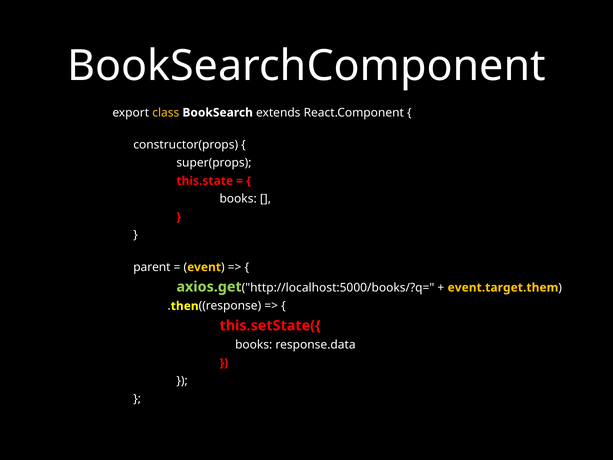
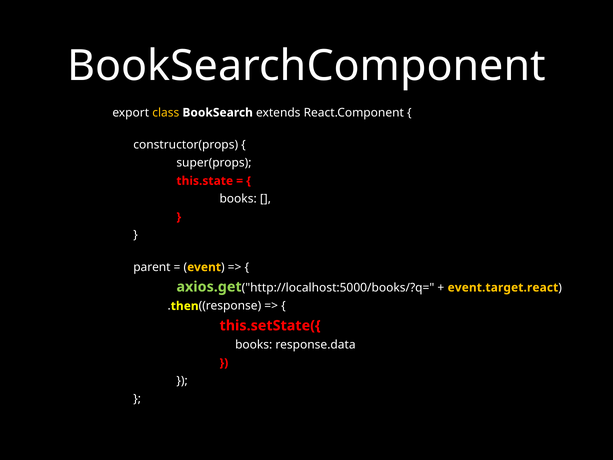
event.target.them: event.target.them -> event.target.react
